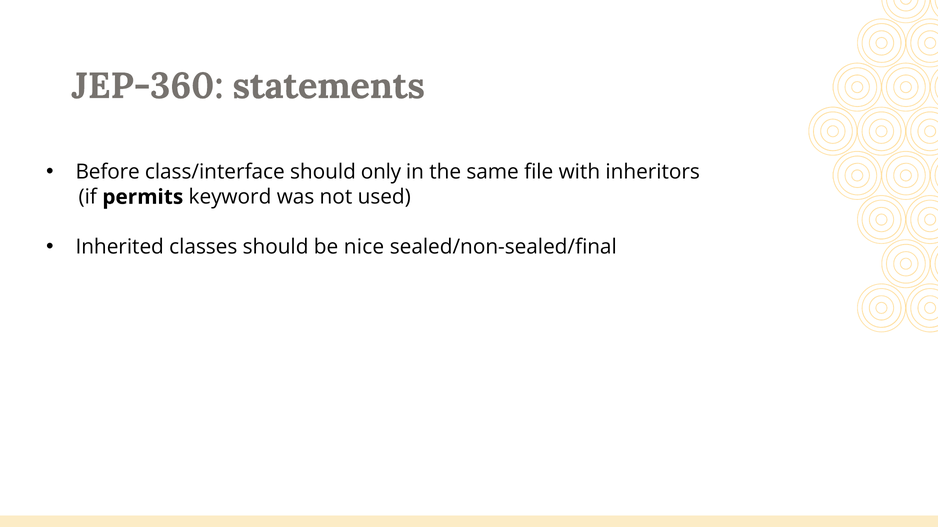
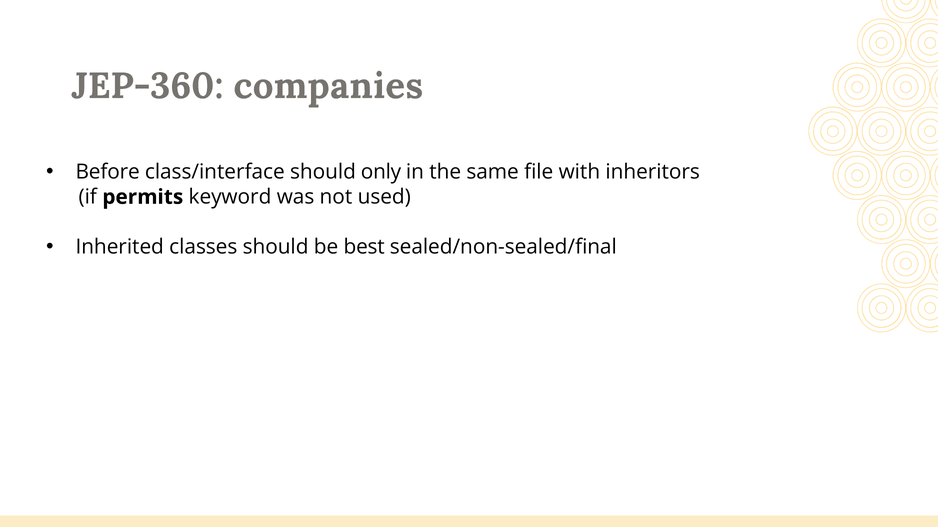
statements: statements -> companies
nice: nice -> best
